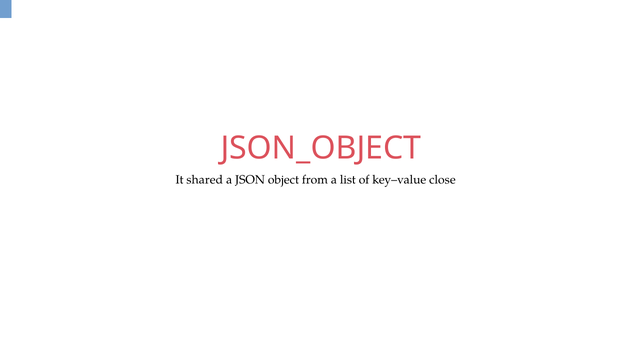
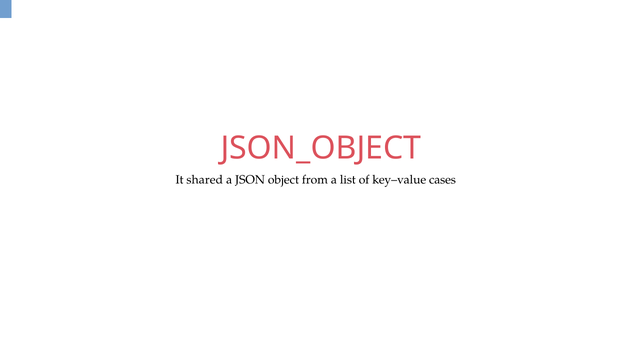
close: close -> cases
